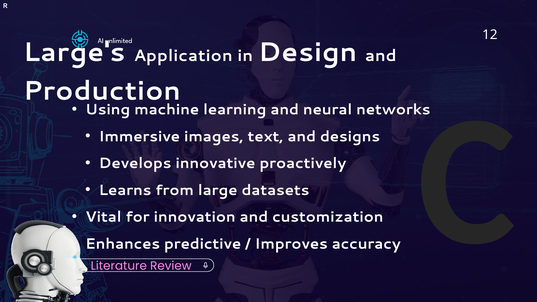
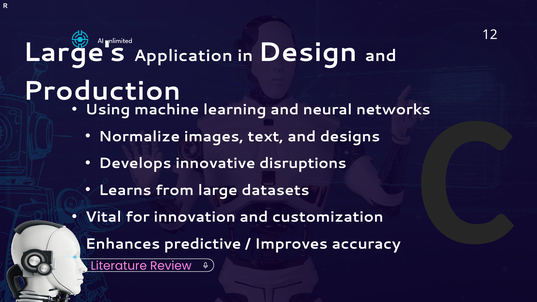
Immersive: Immersive -> Normalize
proactively: proactively -> disruptions
